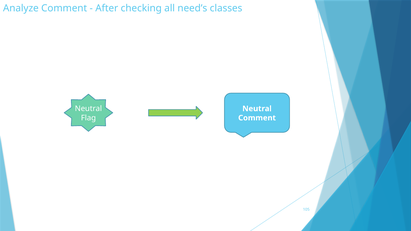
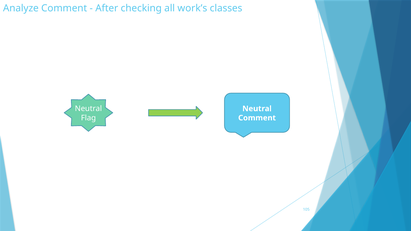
need’s: need’s -> work’s
